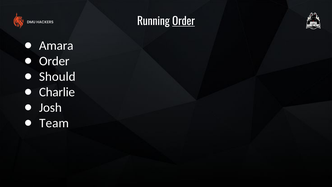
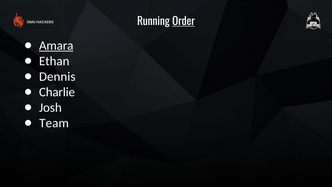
Amara underline: none -> present
Order at (54, 61): Order -> Ethan
Should: Should -> Dennis
